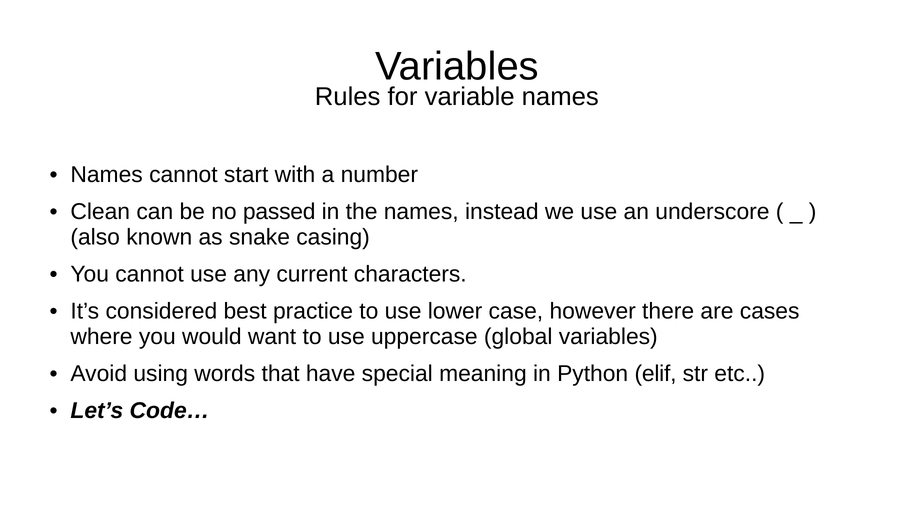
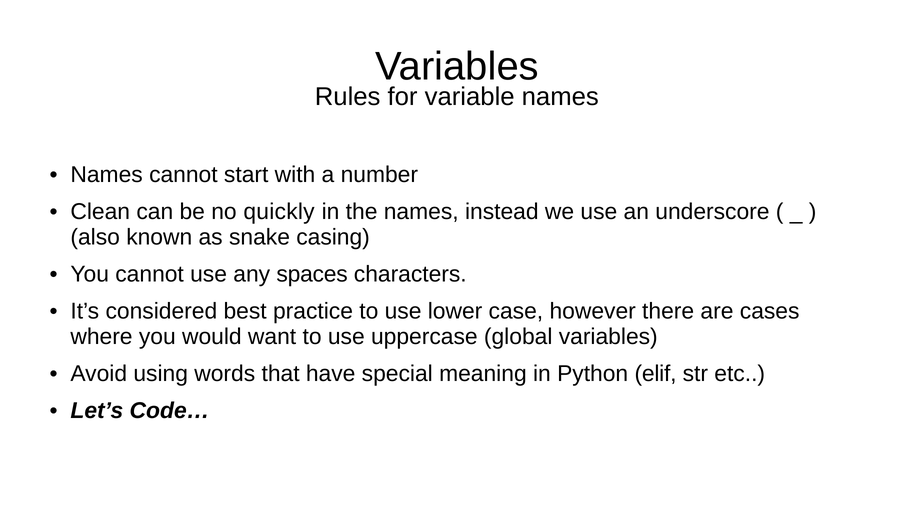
passed: passed -> quickly
current: current -> spaces
